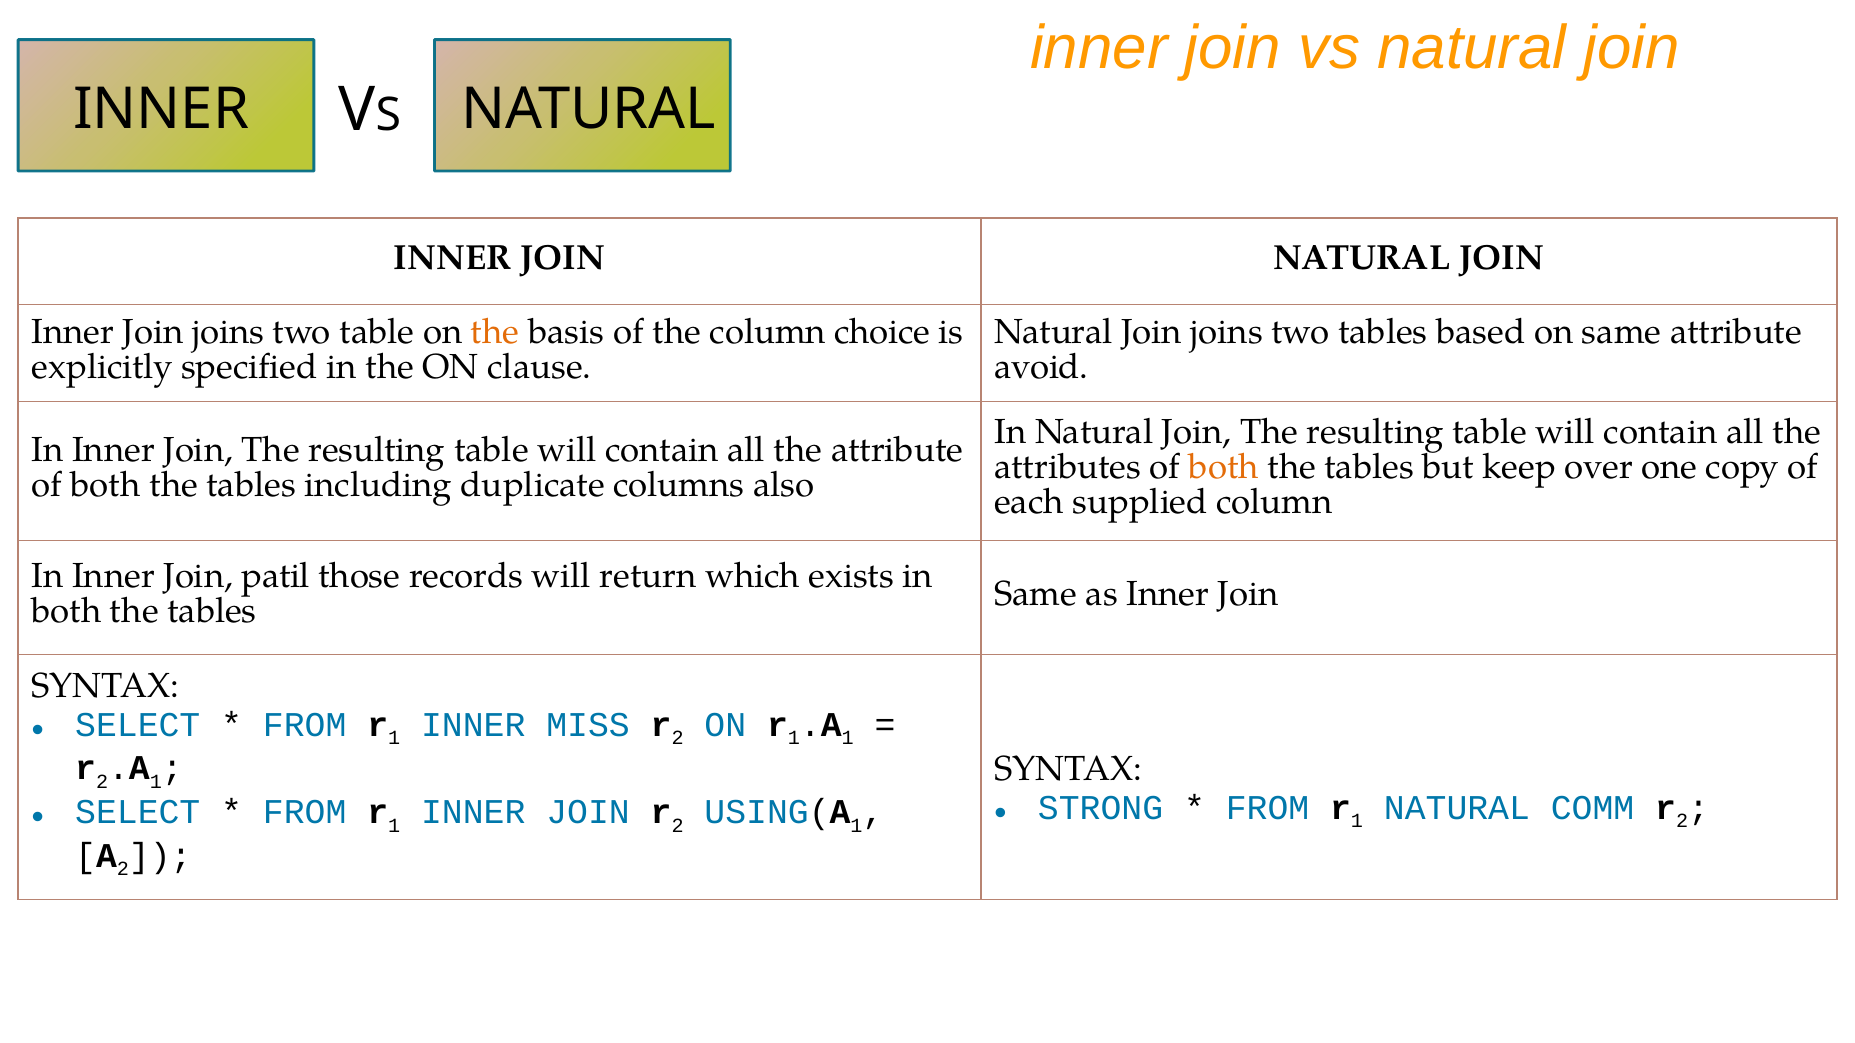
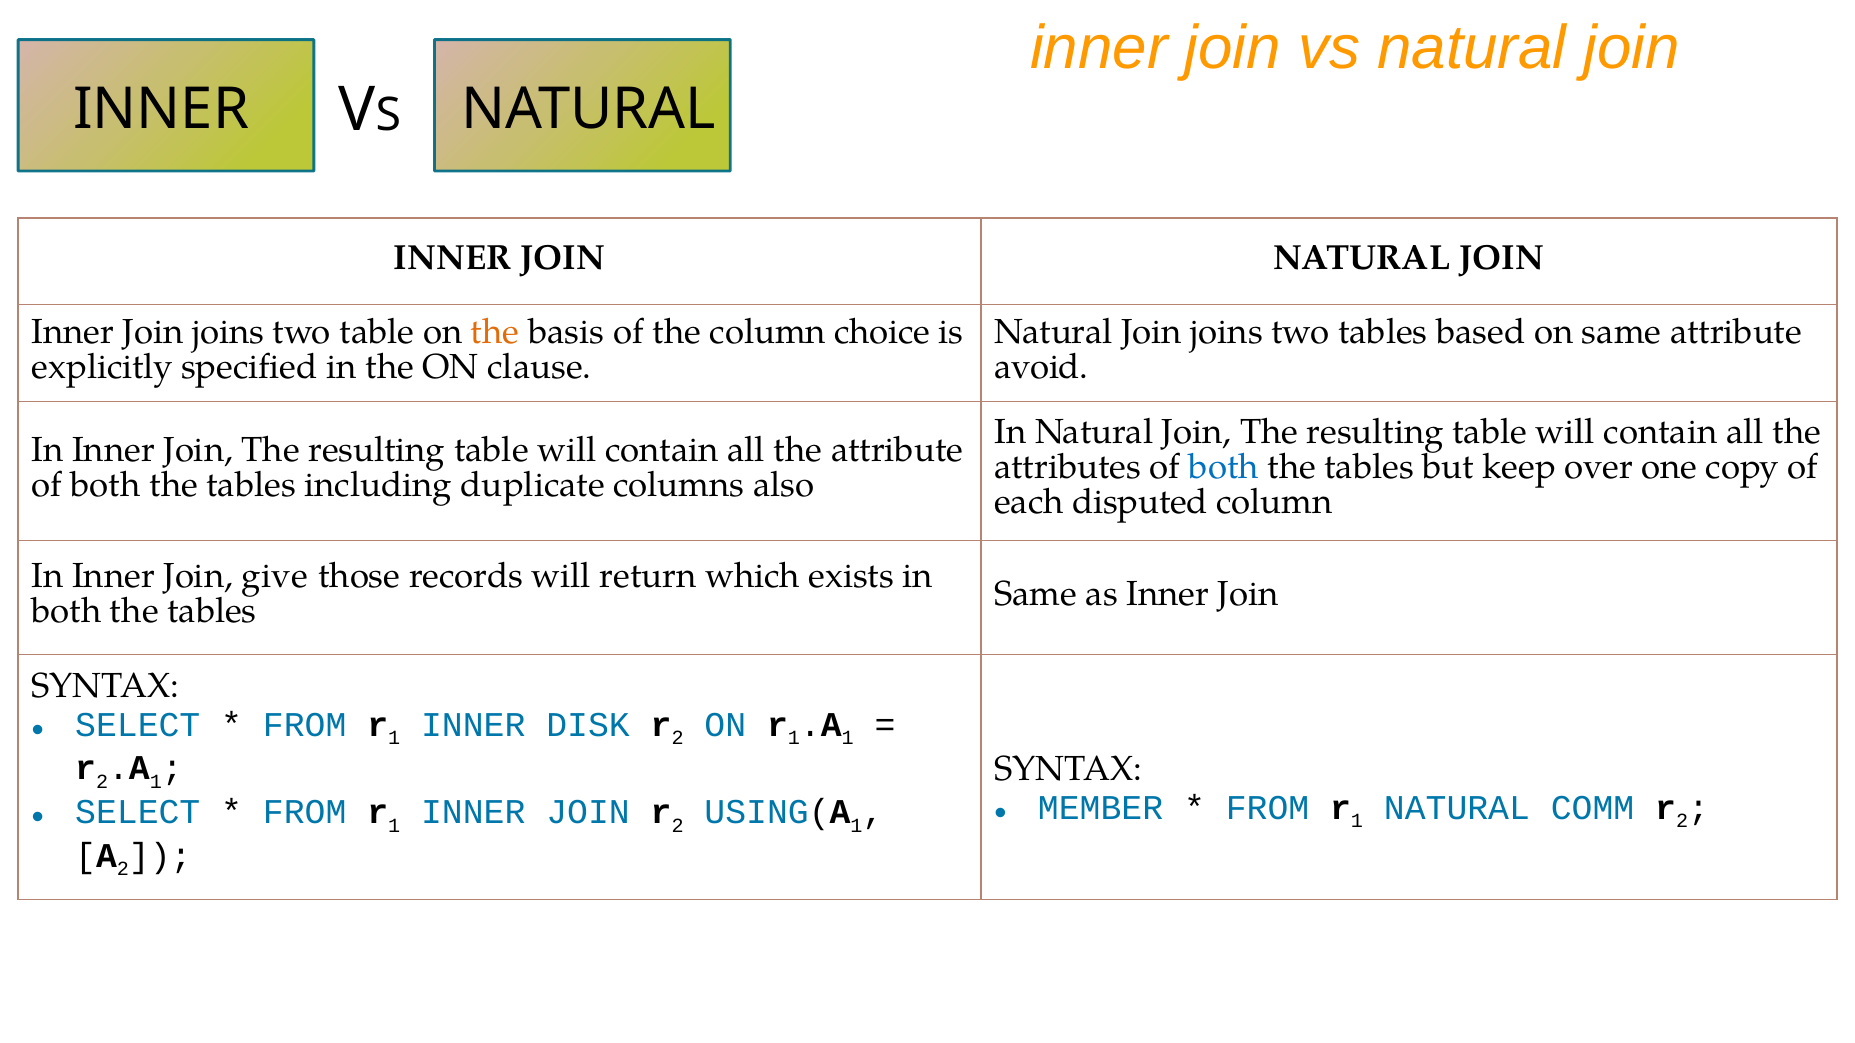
both at (1224, 468) colour: orange -> blue
supplied: supplied -> disputed
patil: patil -> give
MISS: MISS -> DISK
STRONG: STRONG -> MEMBER
